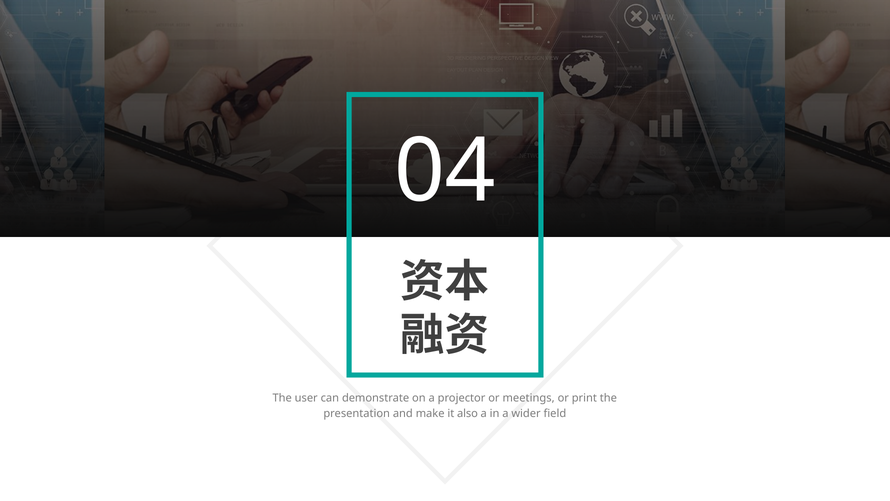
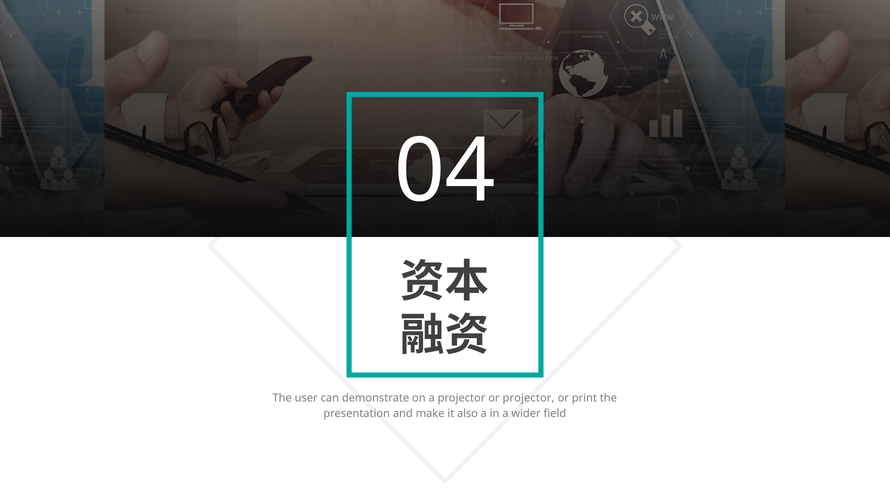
or meetings: meetings -> projector
